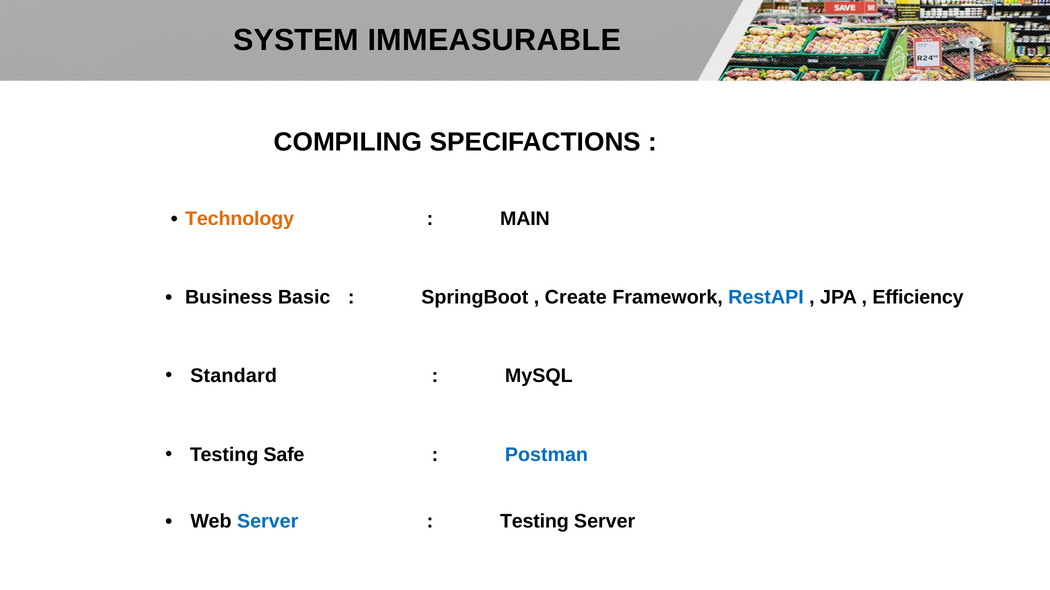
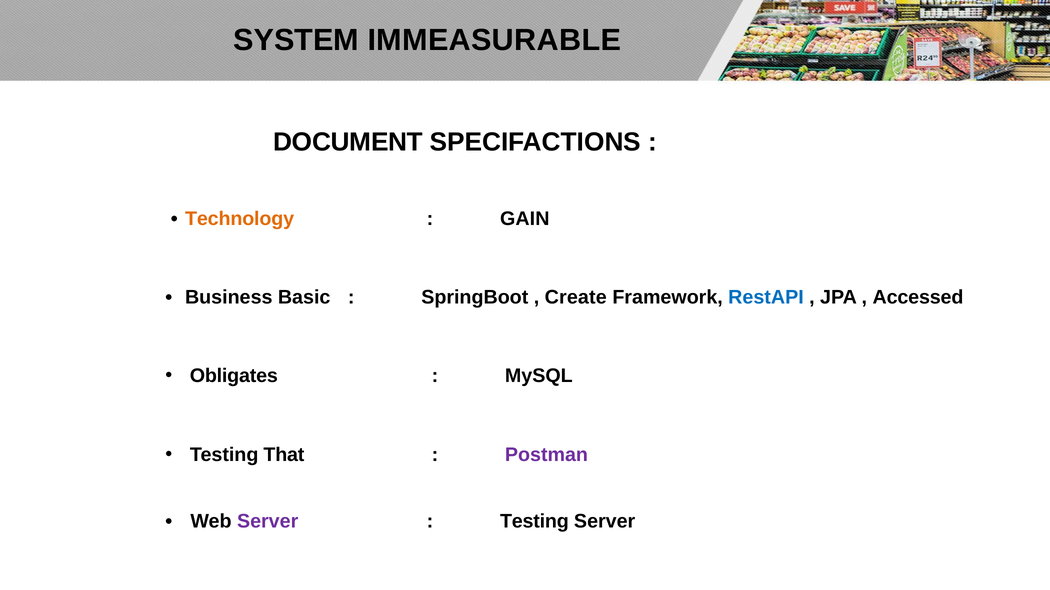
COMPILING: COMPILING -> DOCUMENT
MAIN: MAIN -> GAIN
Efficiency: Efficiency -> Accessed
Standard: Standard -> Obligates
Safe: Safe -> That
Postman colour: blue -> purple
Server at (268, 522) colour: blue -> purple
